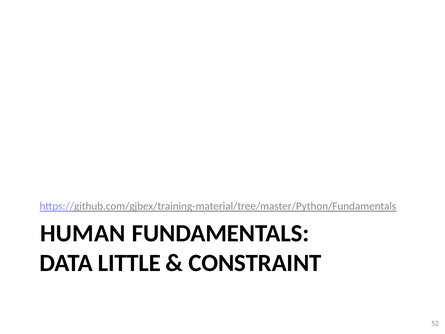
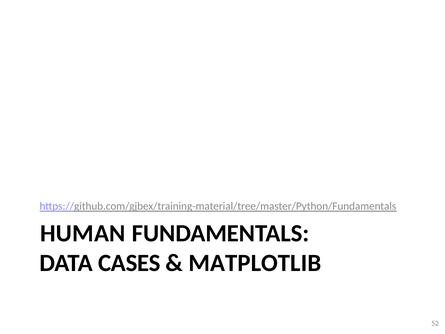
LITTLE: LITTLE -> CASES
CONSTRAINT: CONSTRAINT -> MATPLOTLIB
